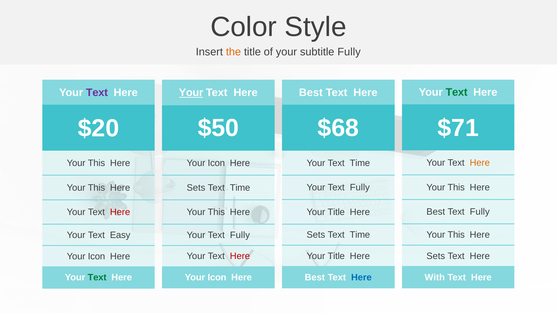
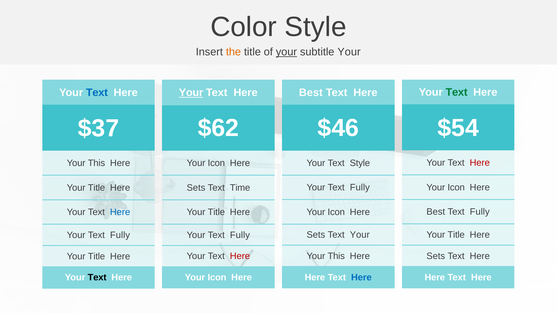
your at (286, 52) underline: none -> present
subtitle Fully: Fully -> Your
Text at (97, 93) colour: purple -> blue
$71: $71 -> $54
$68: $68 -> $46
$50: $50 -> $62
$20: $20 -> $37
Here at (480, 163) colour: orange -> red
Your Text Time: Time -> Style
This at (456, 188): This -> Icon
This at (96, 188): This -> Title
Title at (336, 212): Title -> Icon
This at (216, 212): This -> Title
Here at (120, 212) colour: red -> blue
This at (456, 235): This -> Title
Time at (360, 235): Time -> Your
Easy at (120, 235): Easy -> Fully
Title at (336, 256): Title -> This
Icon at (96, 257): Icon -> Title
With at (435, 278): With -> Here
Best at (315, 278): Best -> Here
Text at (97, 278) colour: green -> black
